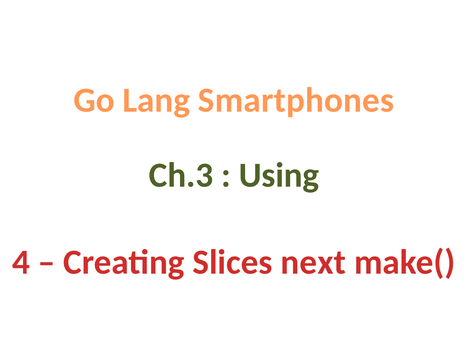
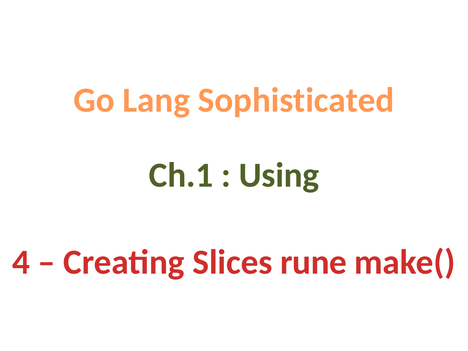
Smartphones: Smartphones -> Sophisticated
Ch.3: Ch.3 -> Ch.1
next: next -> rune
